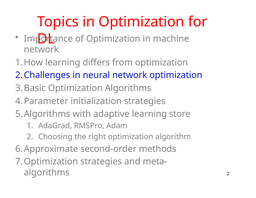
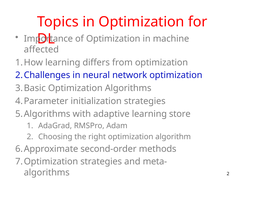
network at (41, 50): network -> affected
